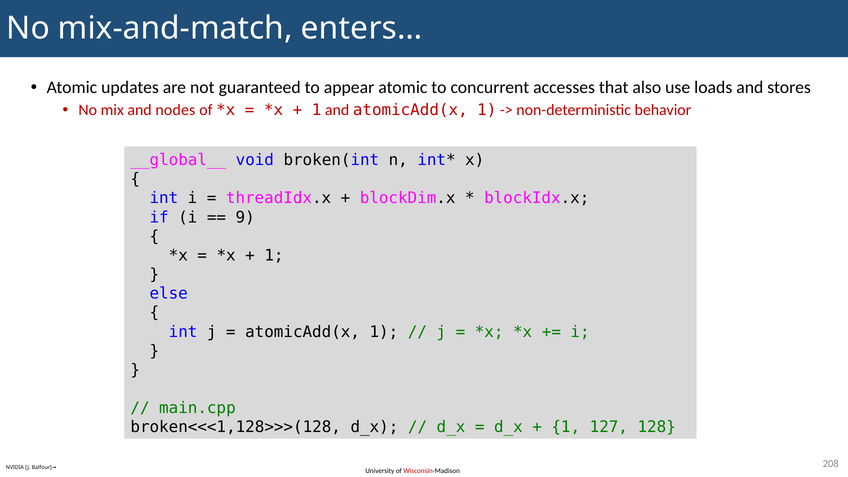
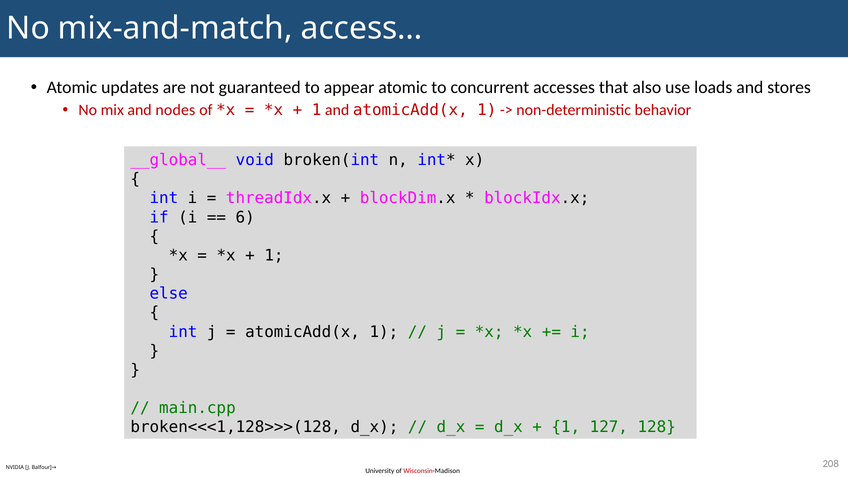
enters…: enters… -> access…
9: 9 -> 6
